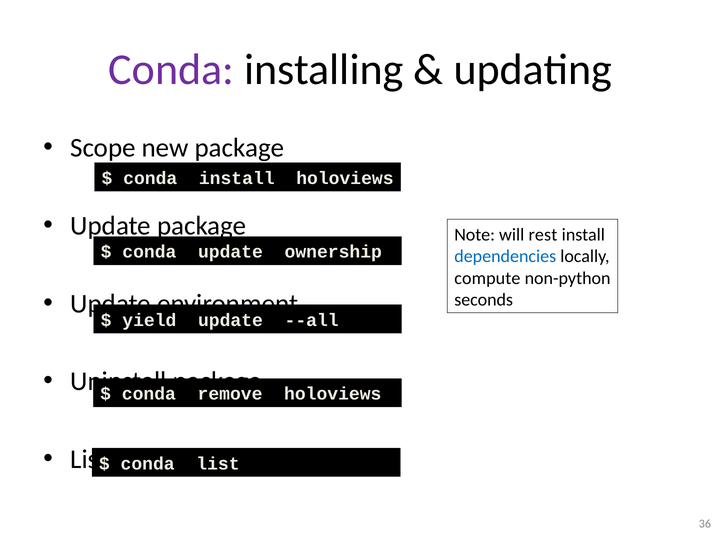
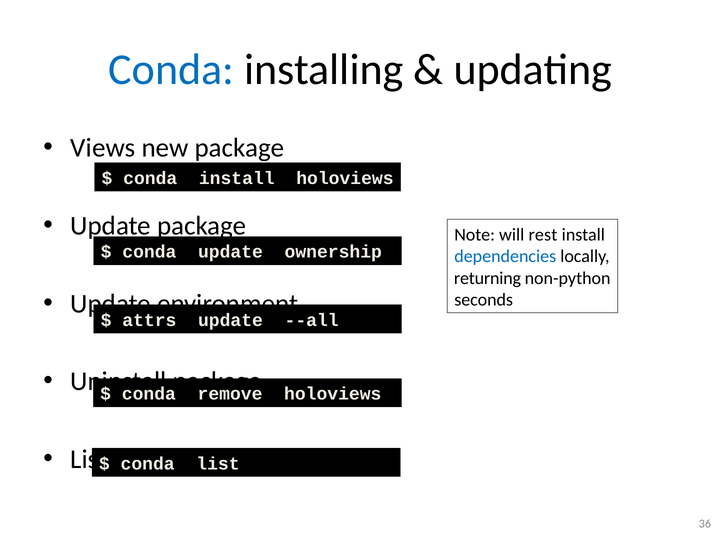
Conda at (171, 70) colour: purple -> blue
Scope: Scope -> Views
compute: compute -> returning
yield: yield -> attrs
